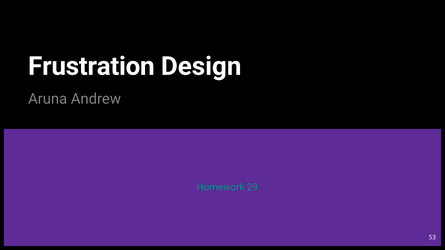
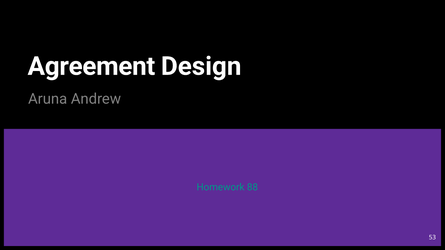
Frustration: Frustration -> Agreement
29: 29 -> 88
